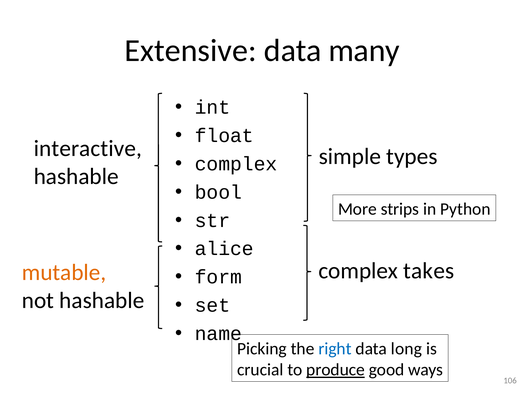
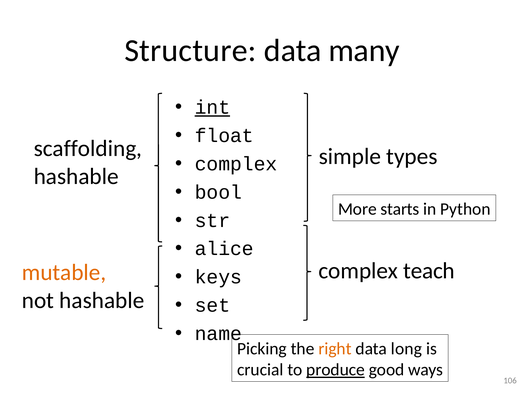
Extensive: Extensive -> Structure
int underline: none -> present
interactive: interactive -> scaffolding
strips: strips -> starts
takes: takes -> teach
form: form -> keys
right colour: blue -> orange
